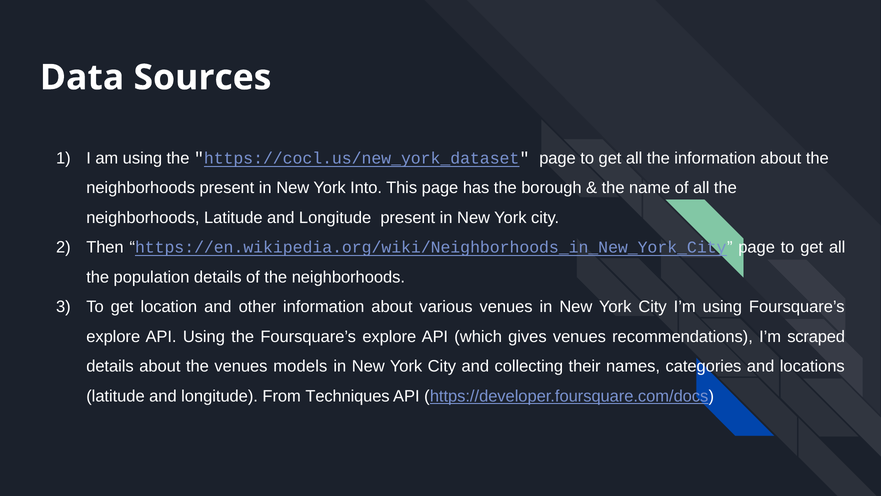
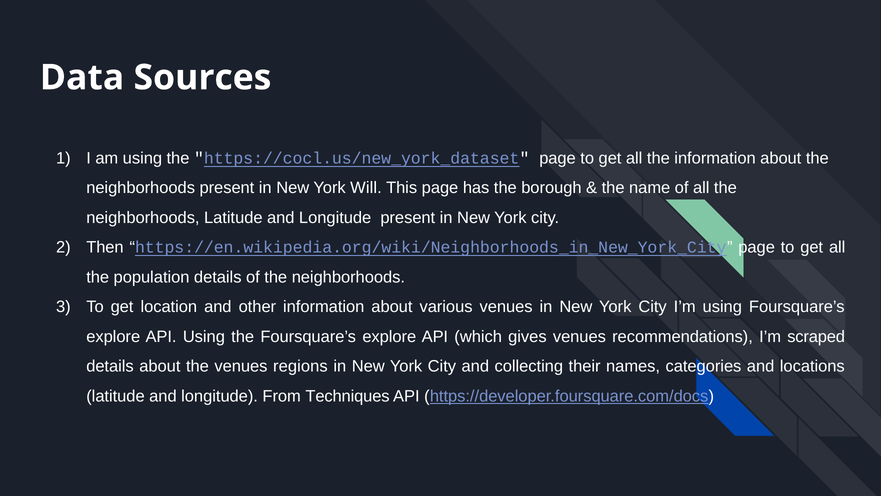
Into: Into -> Will
models: models -> regions
